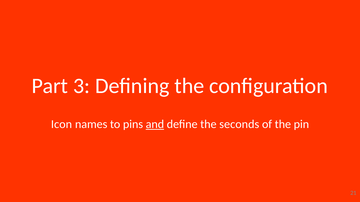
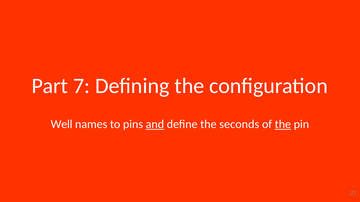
3: 3 -> 7
Icon: Icon -> Well
the at (283, 125) underline: none -> present
